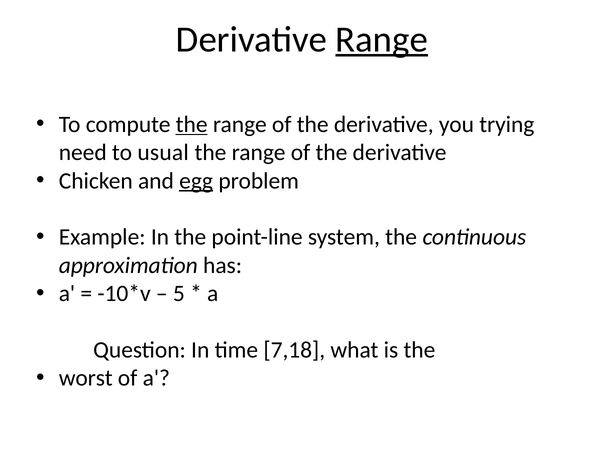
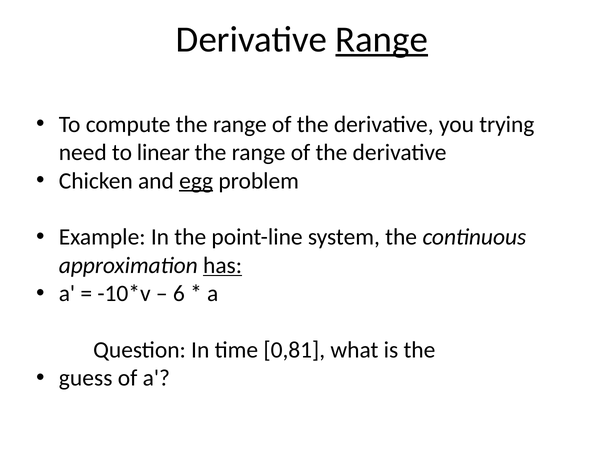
the at (192, 124) underline: present -> none
usual: usual -> linear
has underline: none -> present
5: 5 -> 6
7,18: 7,18 -> 0,81
worst: worst -> guess
